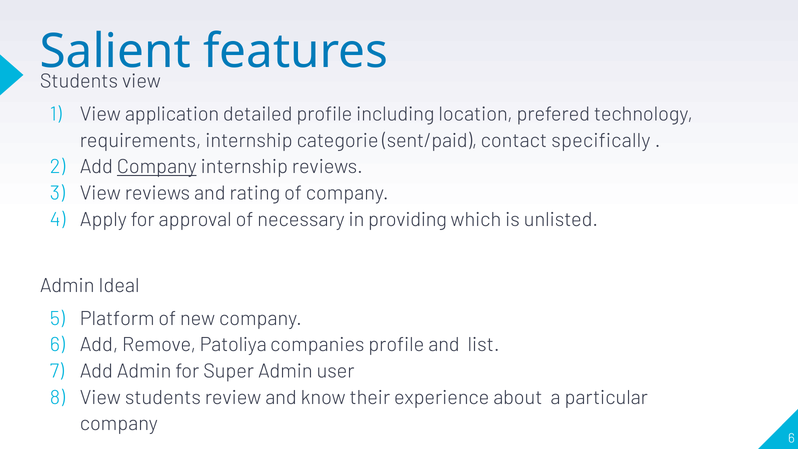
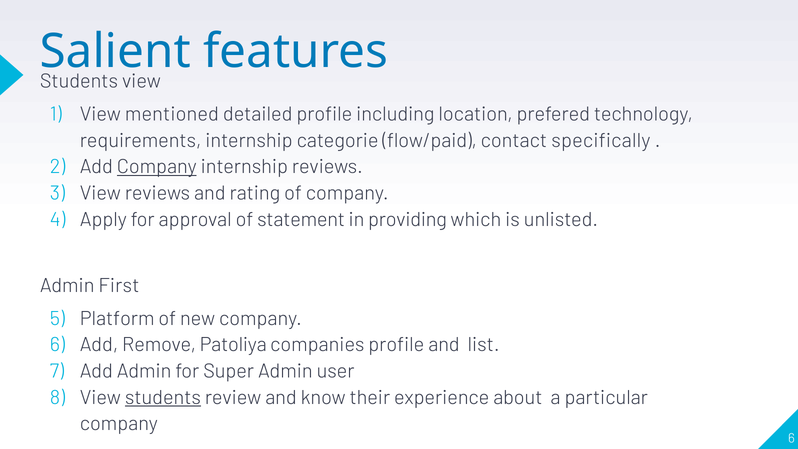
application: application -> mentioned
sent/paid: sent/paid -> flow/paid
necessary: necessary -> statement
Ideal: Ideal -> First
students at (163, 397) underline: none -> present
